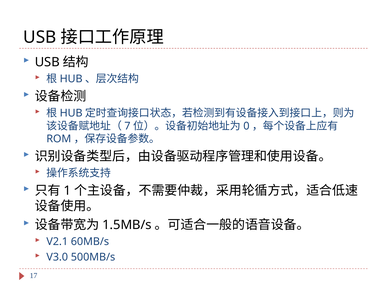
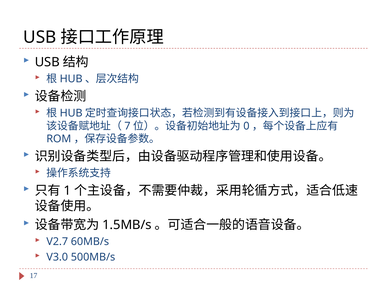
V2.1: V2.1 -> V2.7
